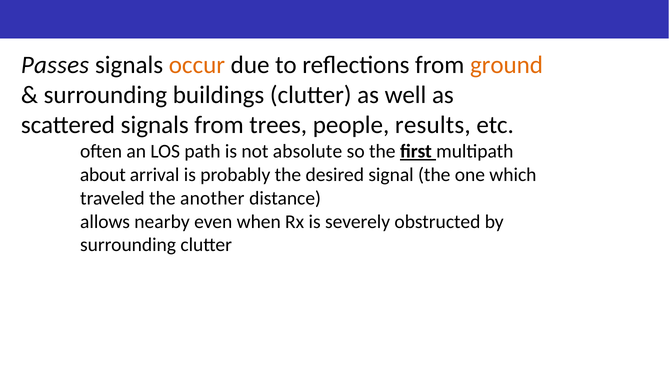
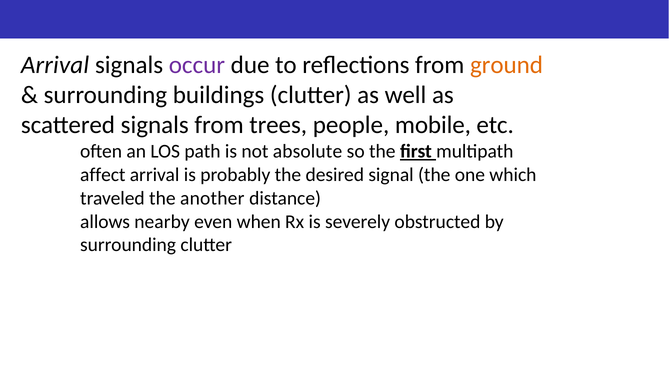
Passes at (55, 65): Passes -> Arrival
occur colour: orange -> purple
results: results -> mobile
about: about -> affect
